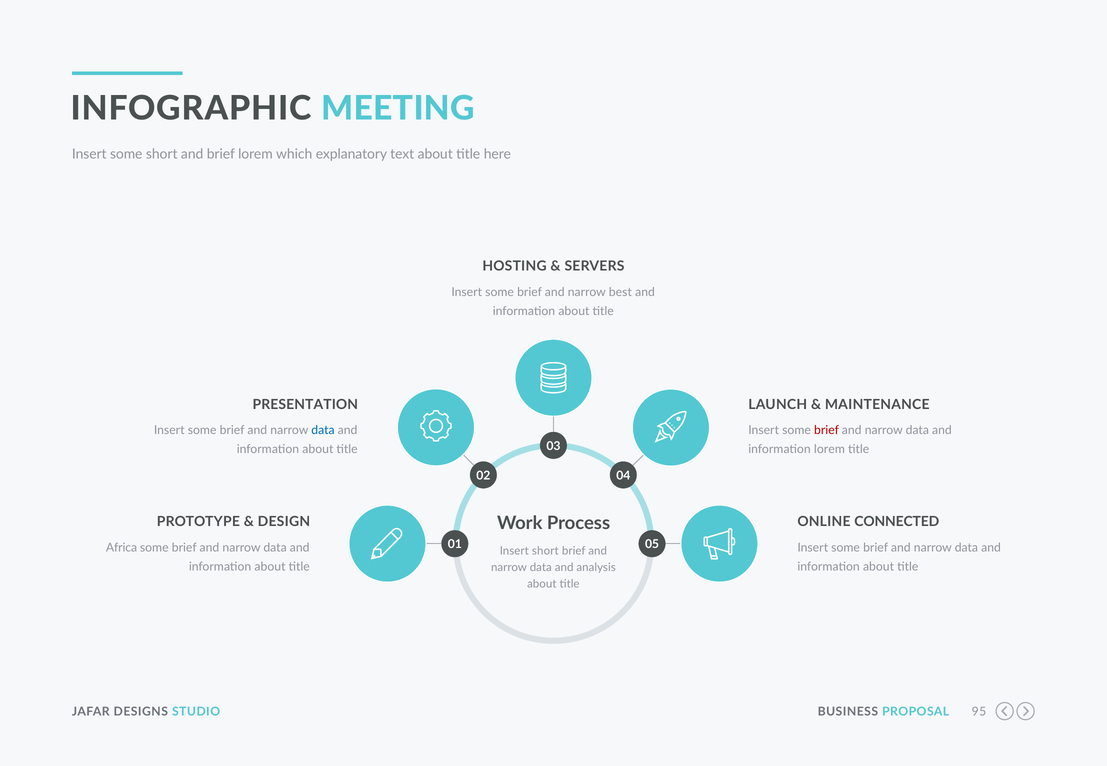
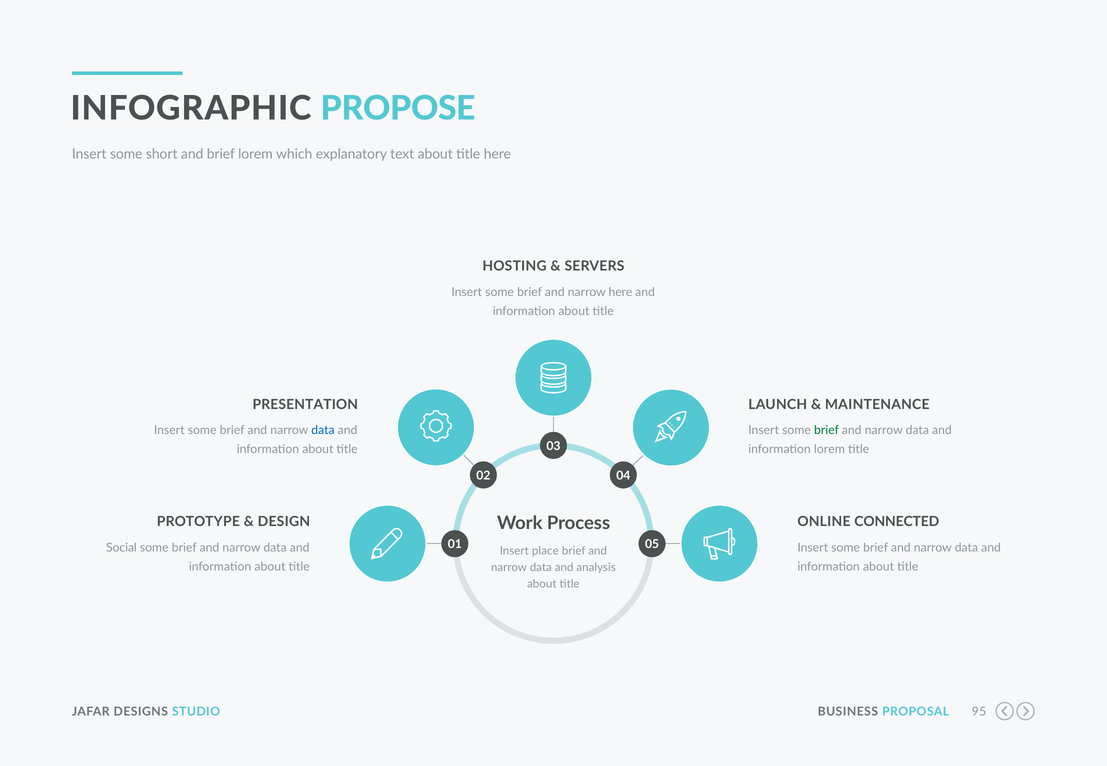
MEETING: MEETING -> PROPOSE
narrow best: best -> here
brief at (827, 430) colour: red -> green
Africa: Africa -> Social
Insert short: short -> place
